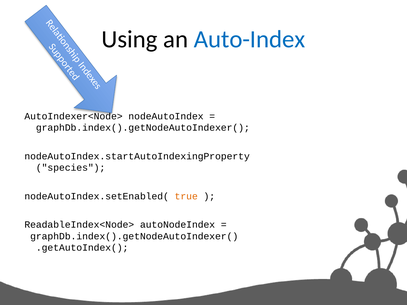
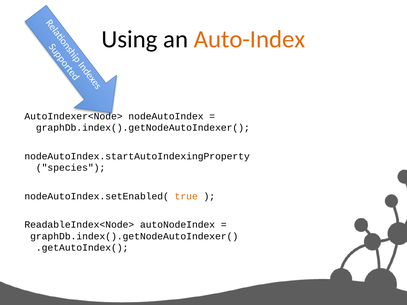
Auto-Index colour: blue -> orange
